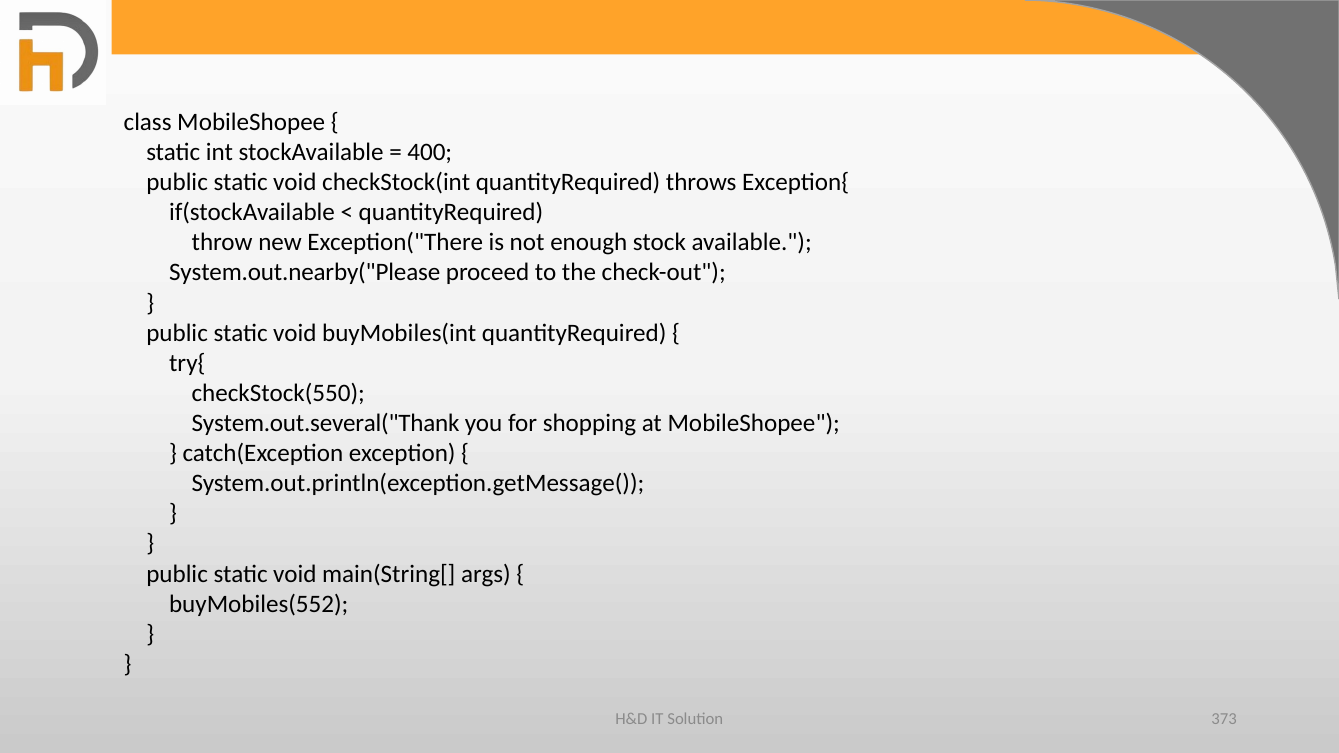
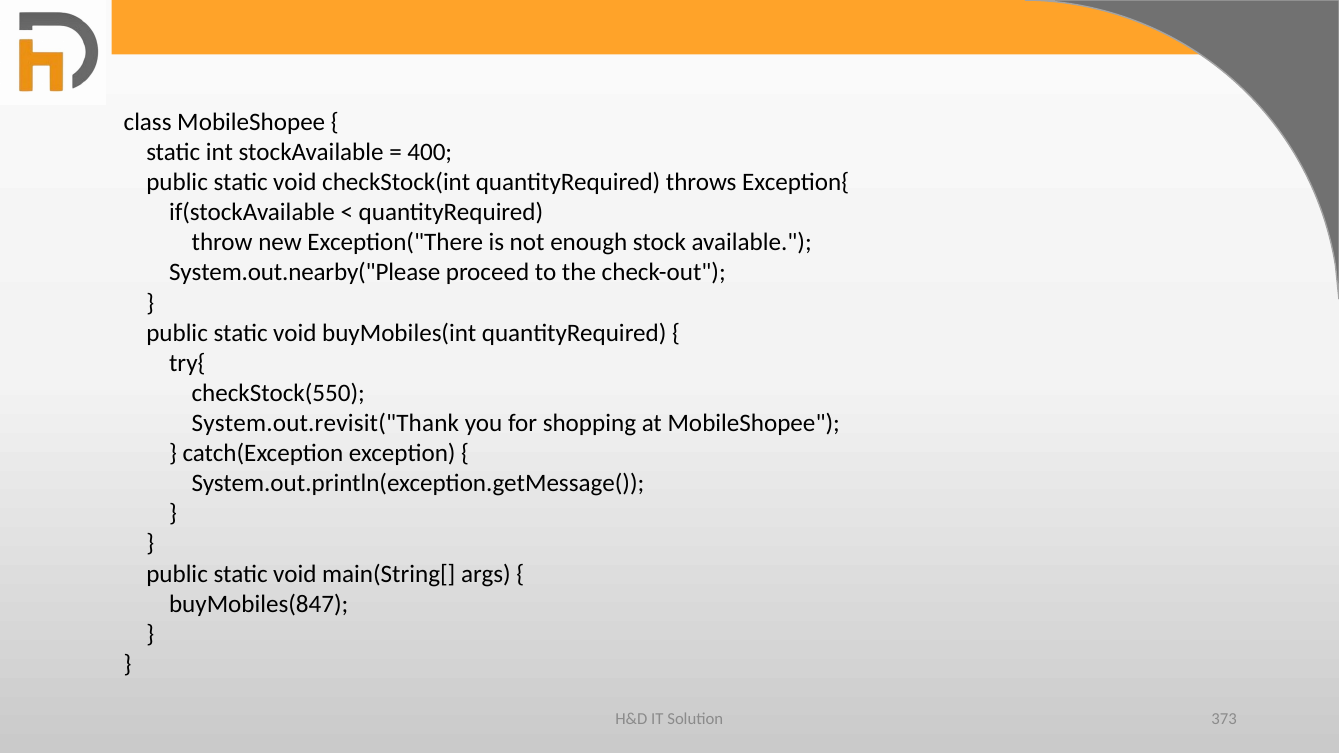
System.out.several("Thank: System.out.several("Thank -> System.out.revisit("Thank
buyMobiles(552: buyMobiles(552 -> buyMobiles(847
